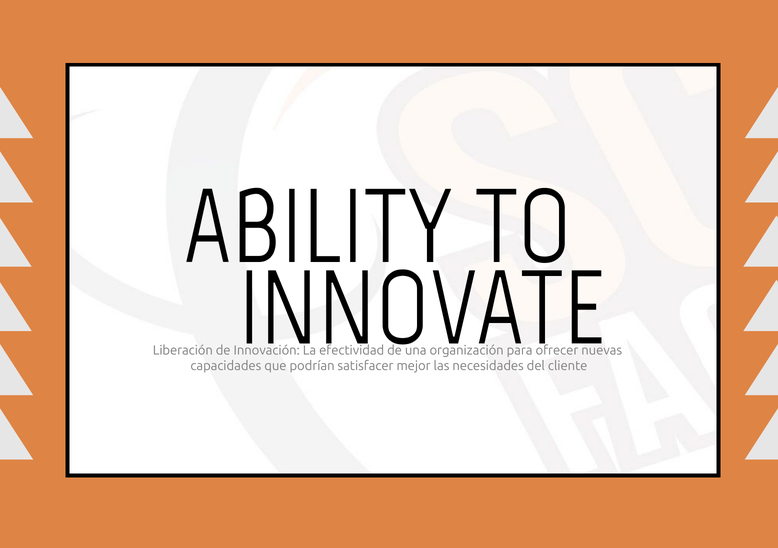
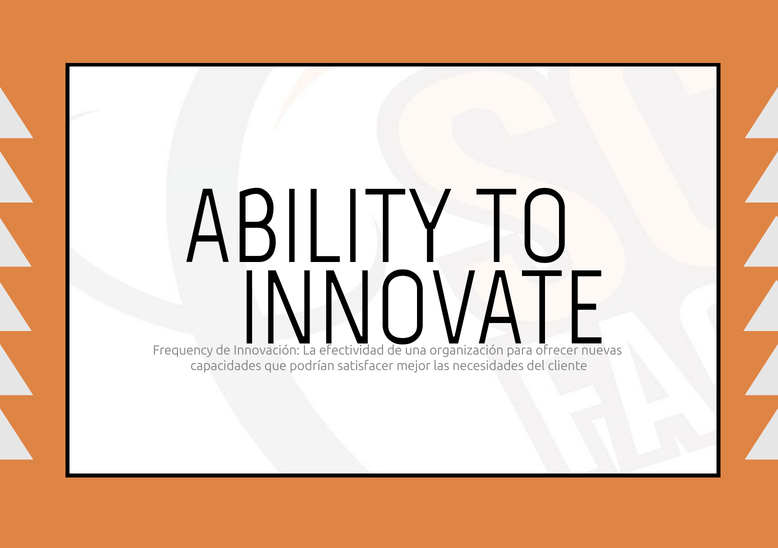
Liberación: Liberación -> Frequency
